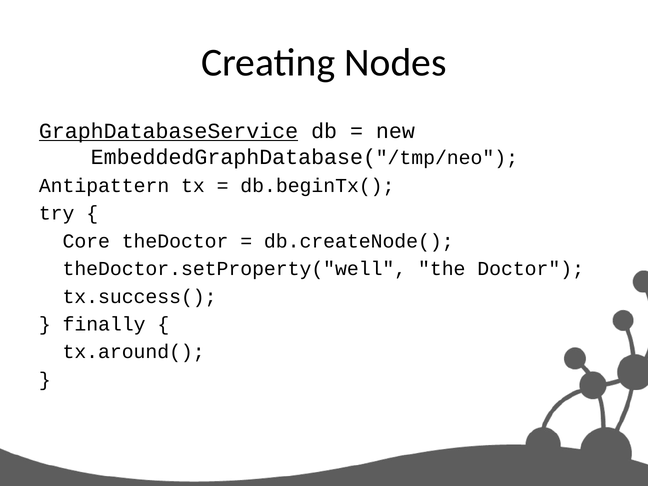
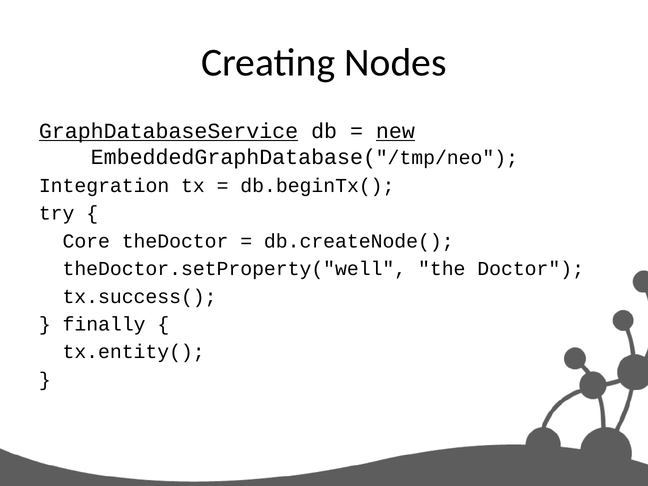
new underline: none -> present
Antipattern: Antipattern -> Integration
tx.around(: tx.around( -> tx.entity(
